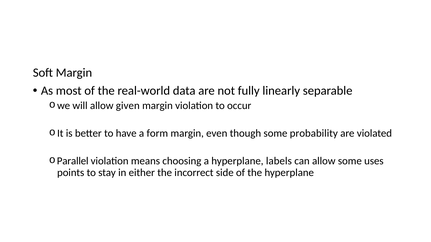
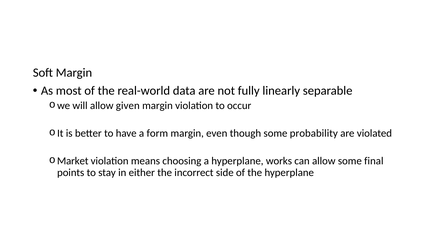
Parallel: Parallel -> Market
labels: labels -> works
uses: uses -> final
